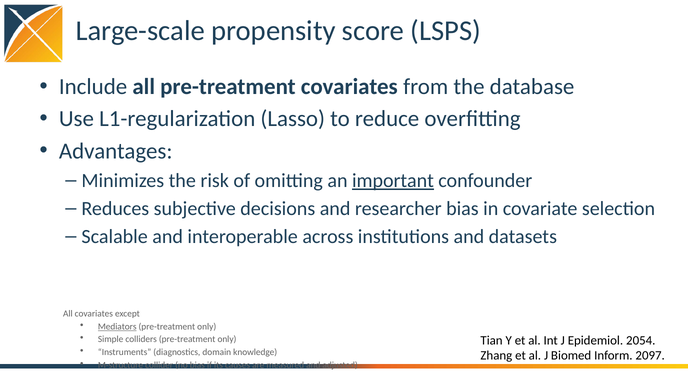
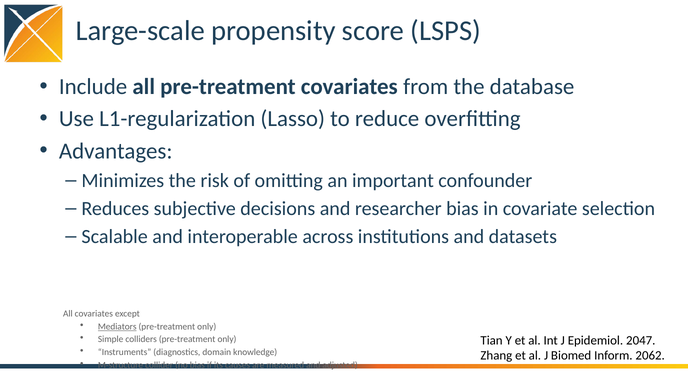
important underline: present -> none
2054: 2054 -> 2047
2097: 2097 -> 2062
